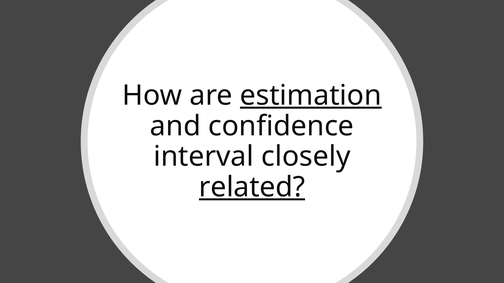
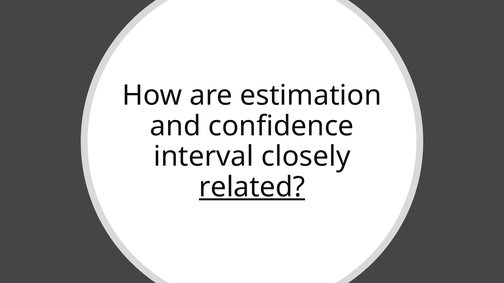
estimation underline: present -> none
